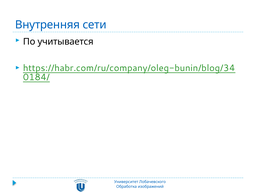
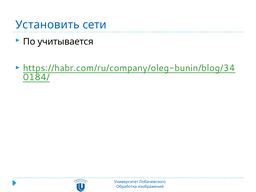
Внутренняя: Внутренняя -> Установить
